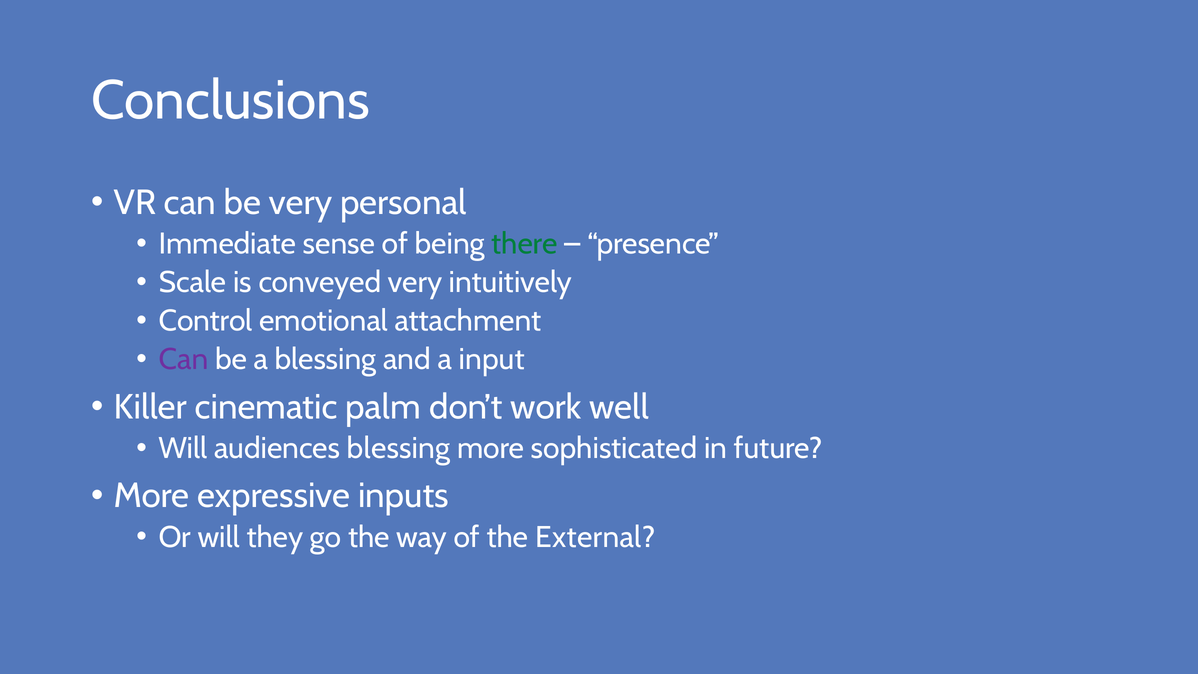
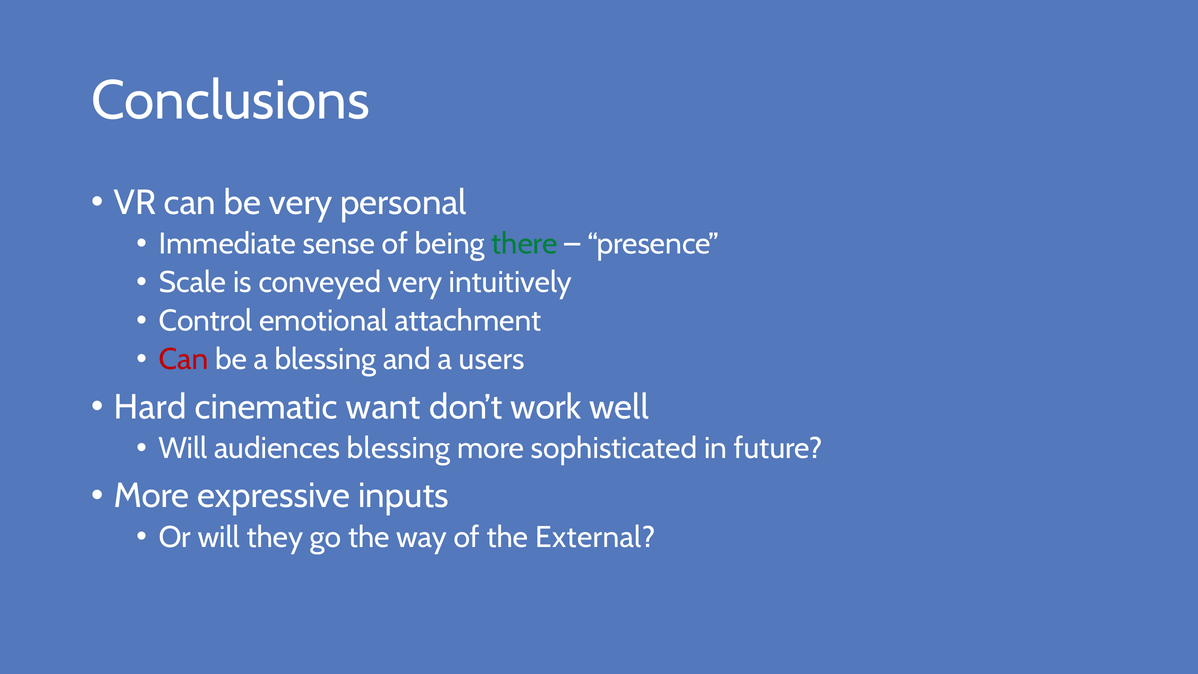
Can at (184, 360) colour: purple -> red
input: input -> users
Killer: Killer -> Hard
palm: palm -> want
